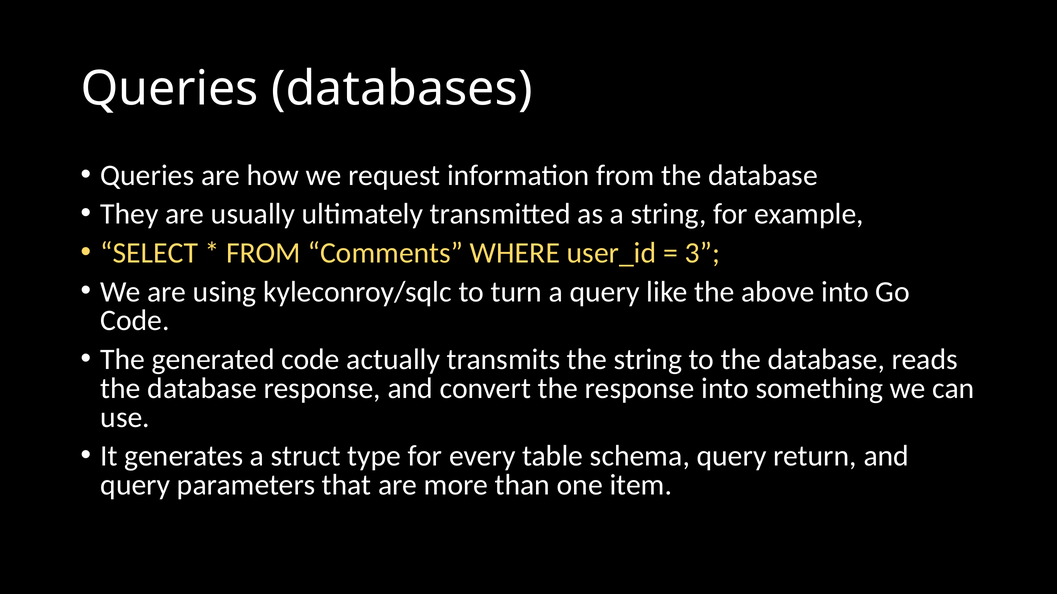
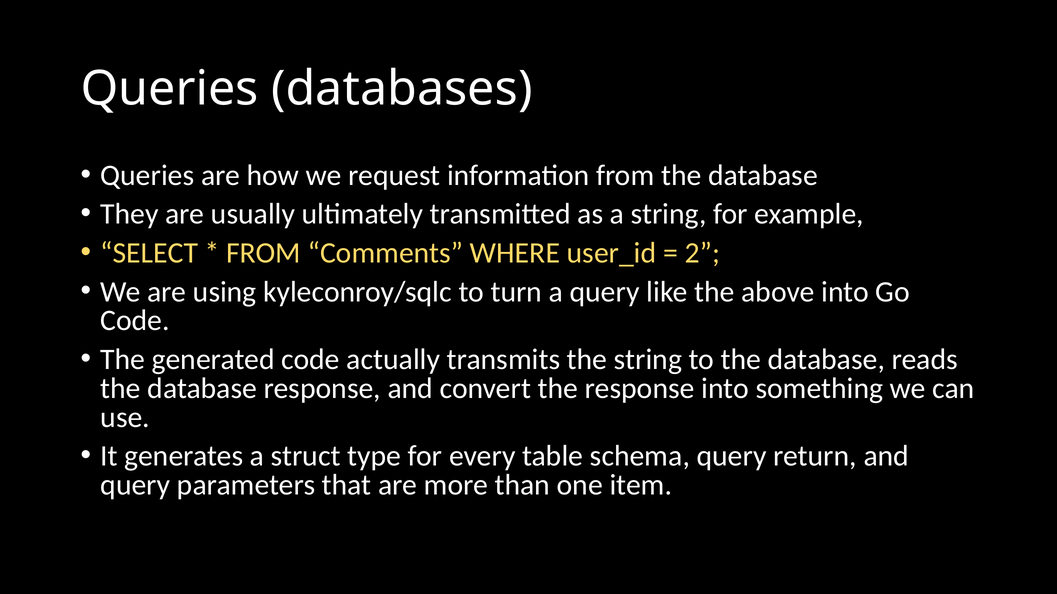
3: 3 -> 2
